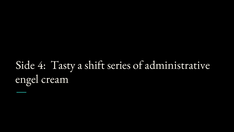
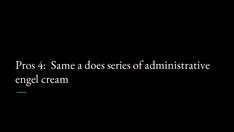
Side: Side -> Pros
Tasty: Tasty -> Same
shift: shift -> does
